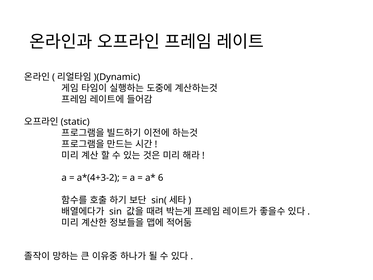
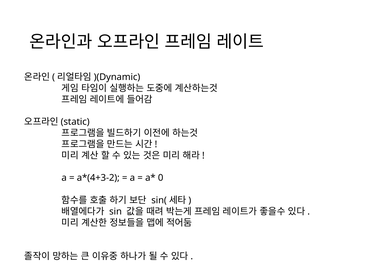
6: 6 -> 0
